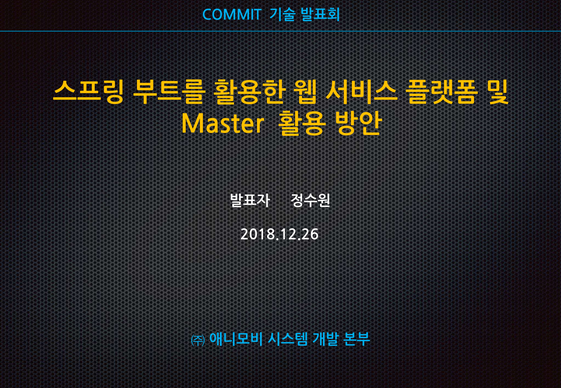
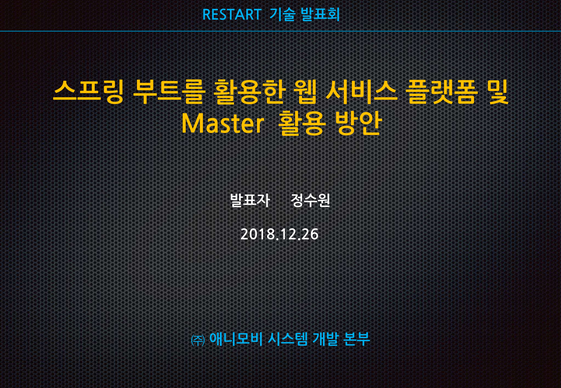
COMMIT: COMMIT -> RESTART
